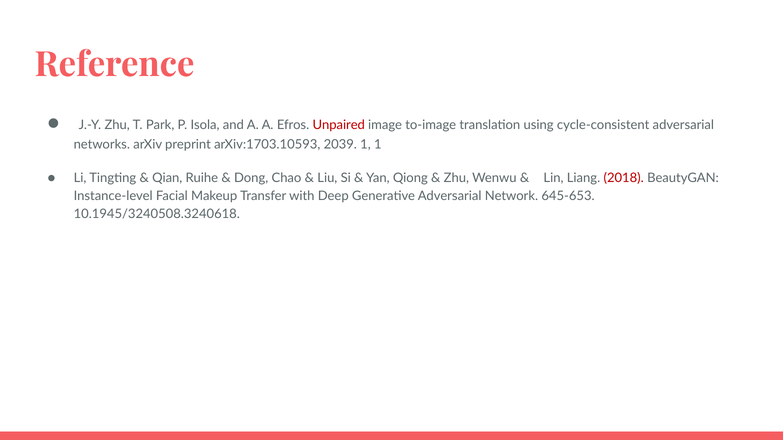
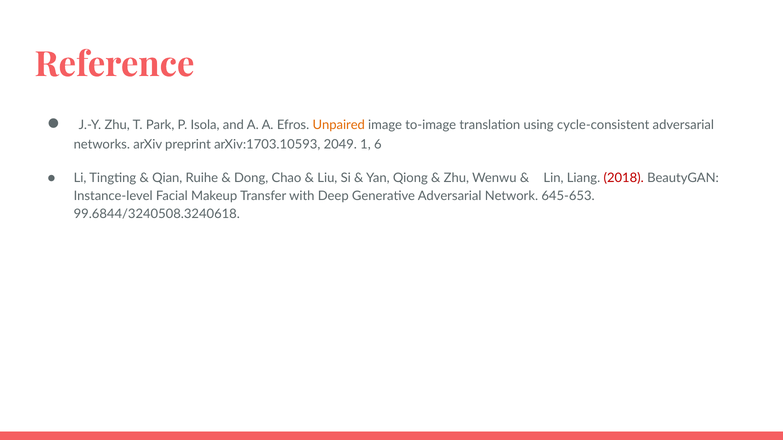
Unpaired colour: red -> orange
2039: 2039 -> 2049
1 1: 1 -> 6
10.1945/3240508.3240618: 10.1945/3240508.3240618 -> 99.6844/3240508.3240618
